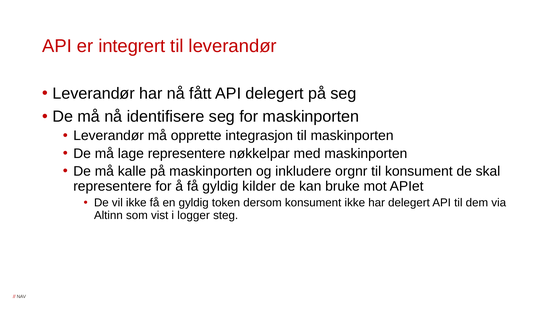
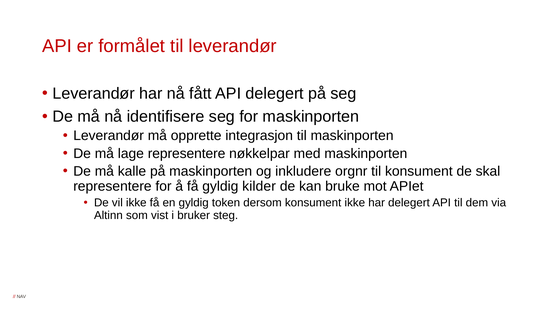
integrert: integrert -> formålet
logger: logger -> bruker
